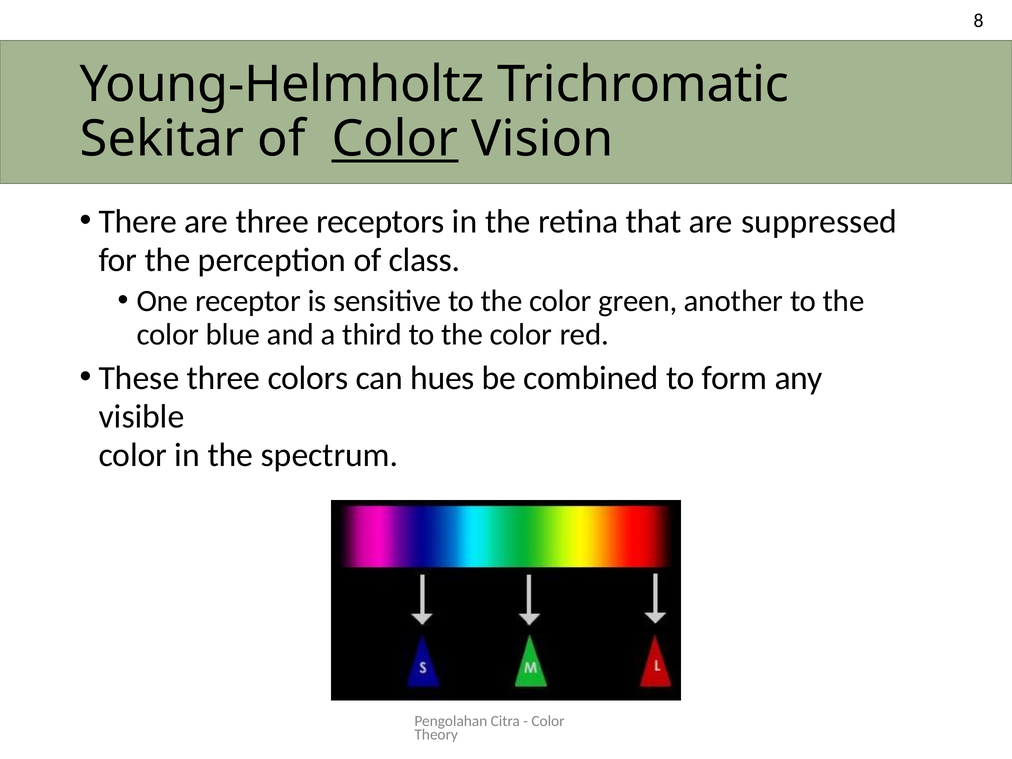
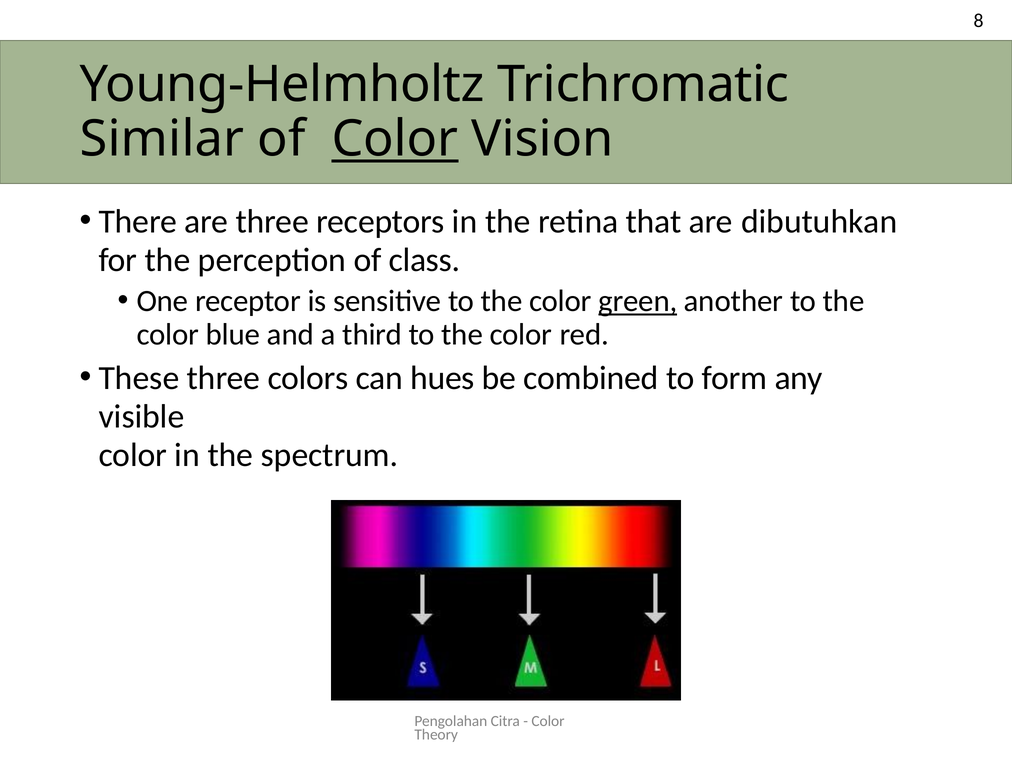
Sekitar: Sekitar -> Similar
suppressed: suppressed -> dibutuhkan
green underline: none -> present
